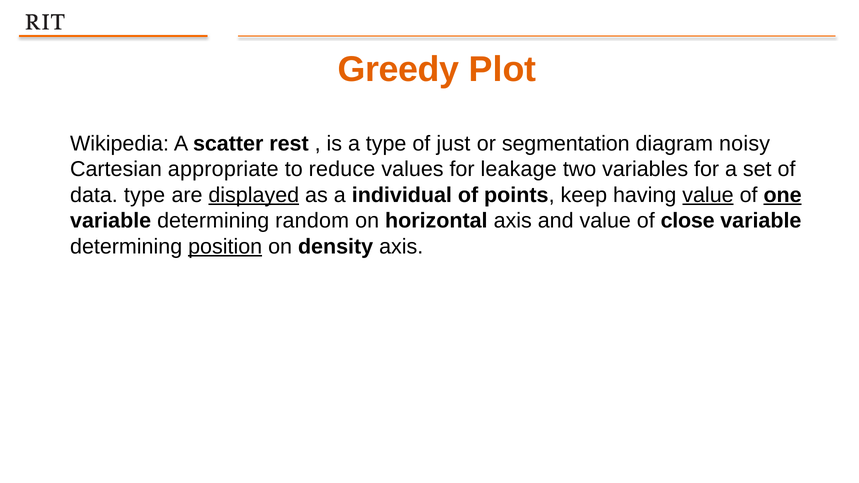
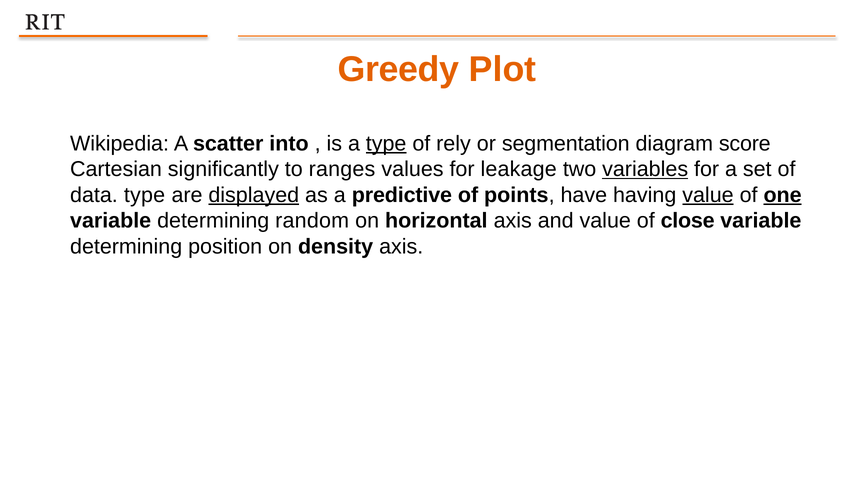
rest: rest -> into
type at (386, 144) underline: none -> present
just: just -> rely
noisy: noisy -> score
appropriate: appropriate -> significantly
reduce: reduce -> ranges
variables underline: none -> present
individual: individual -> predictive
keep: keep -> have
position underline: present -> none
